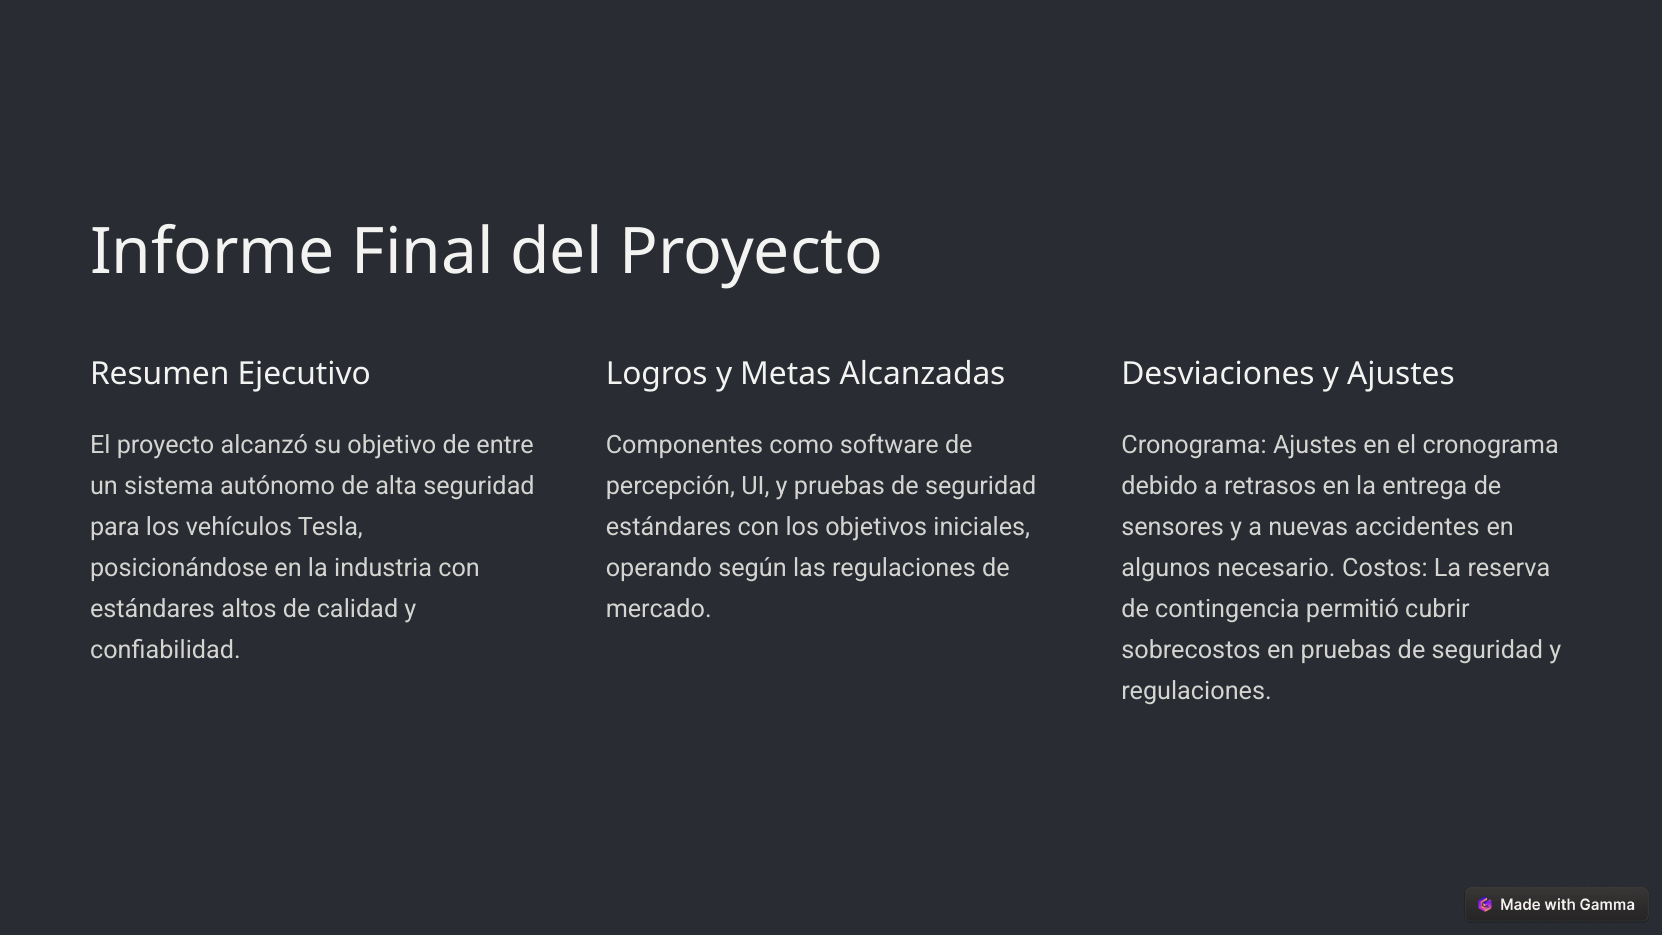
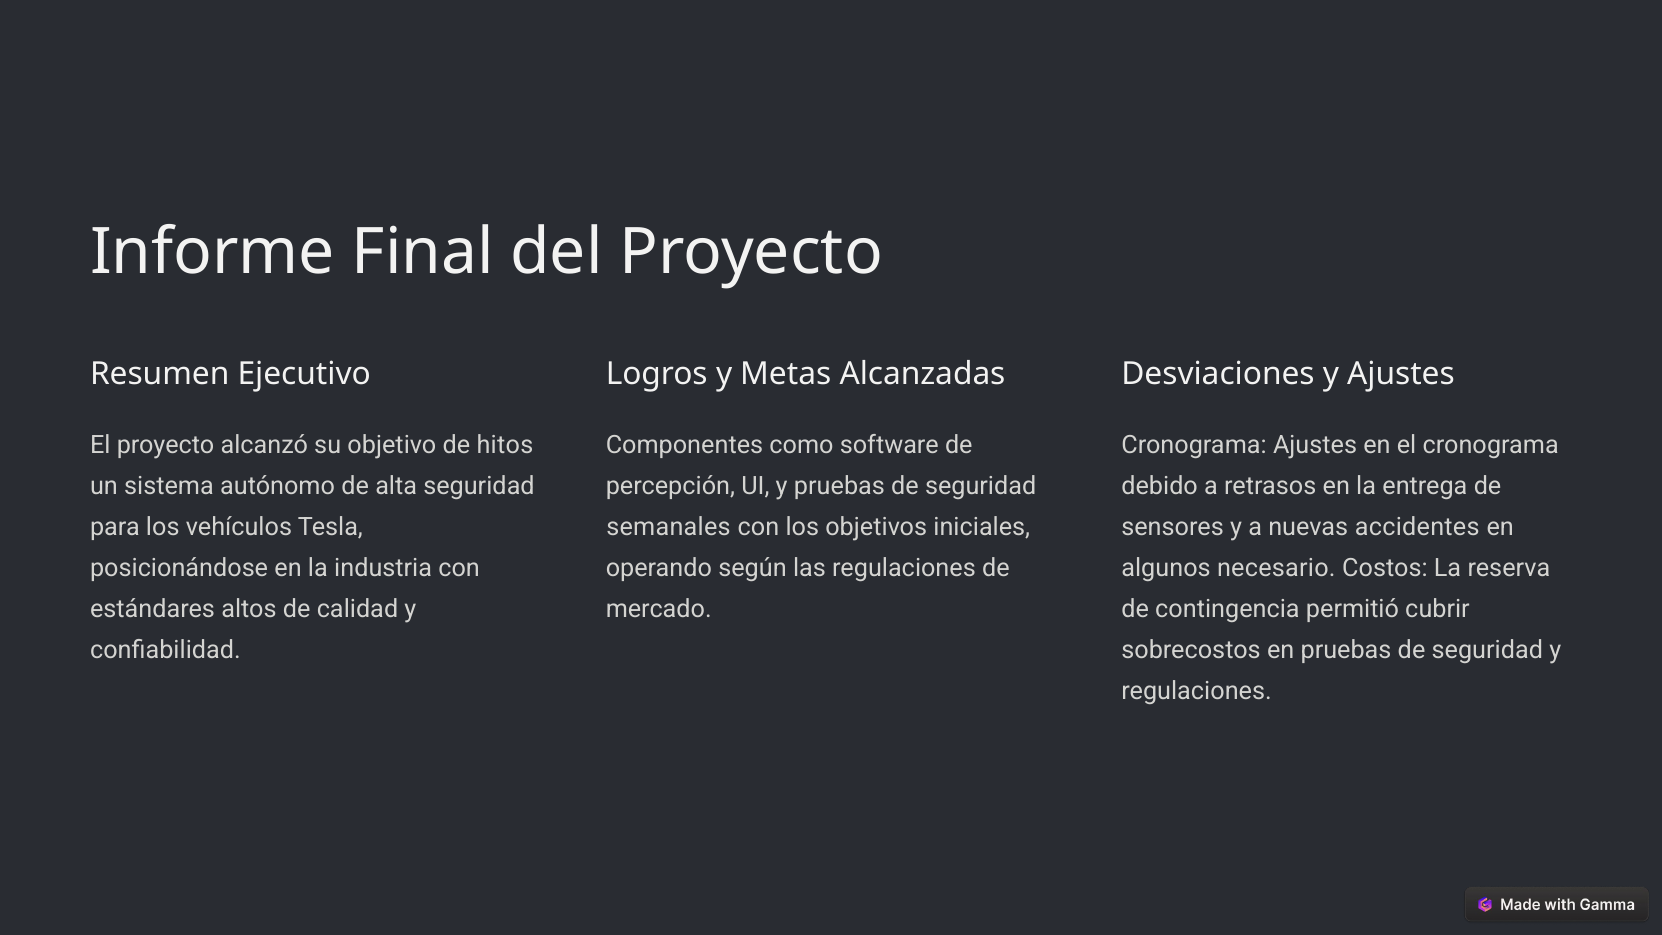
entre: entre -> hitos
estándares at (669, 527): estándares -> semanales
